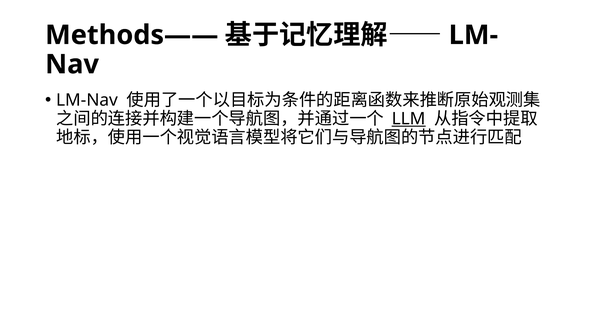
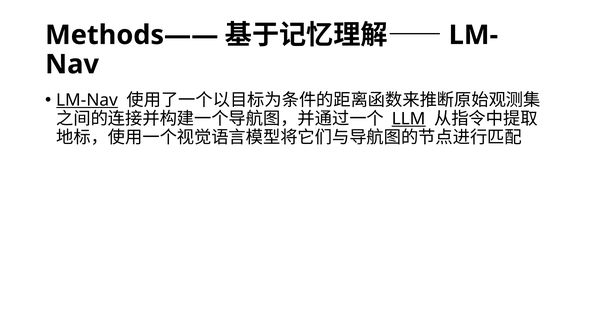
LM-Nav underline: none -> present
